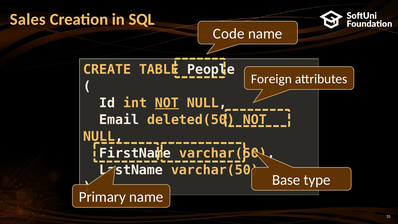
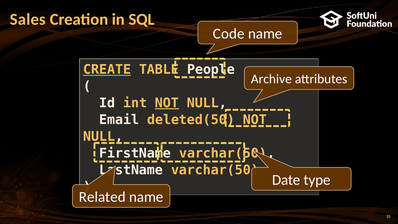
CREATE underline: none -> present
Foreign: Foreign -> Archive
Base: Base -> Date
Primary: Primary -> Related
